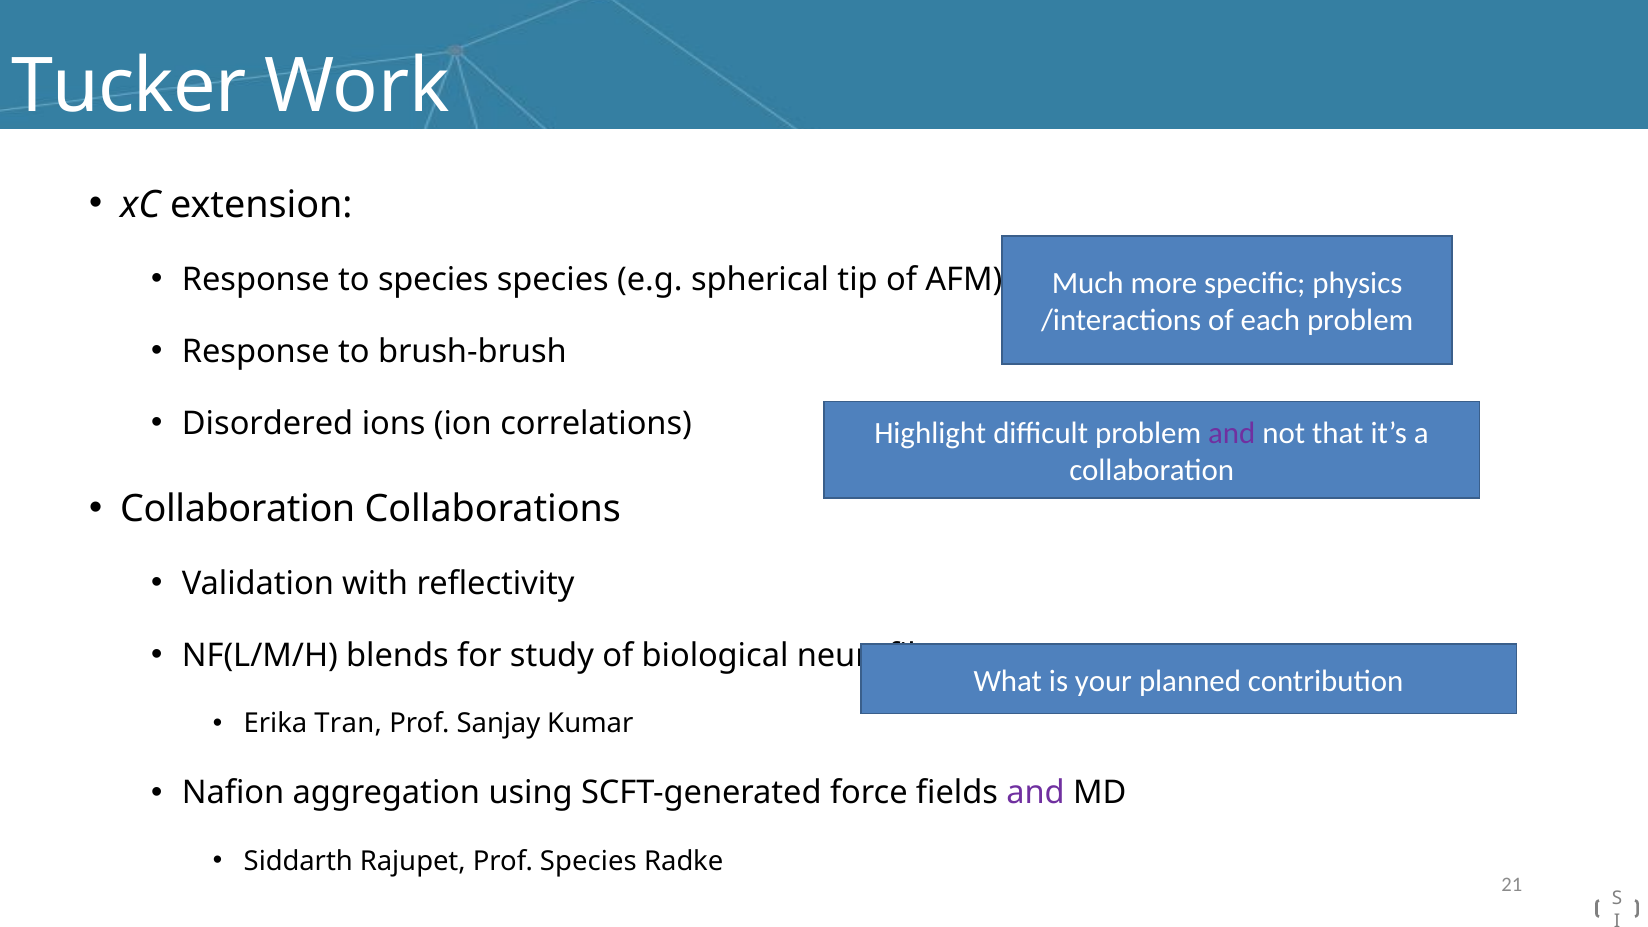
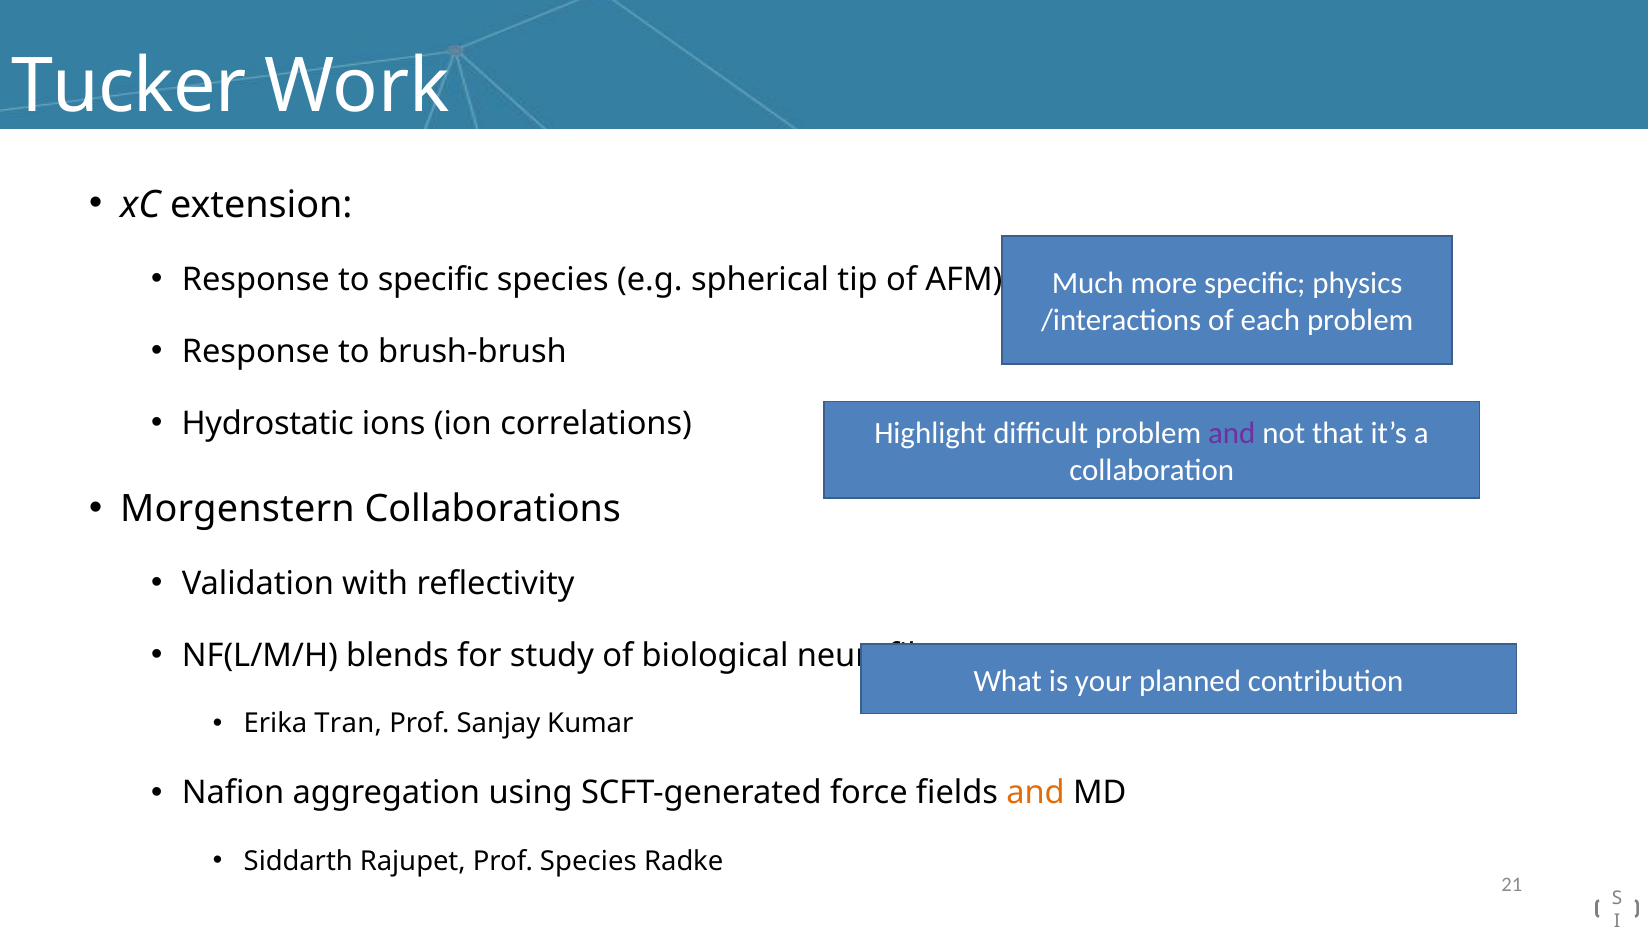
to species: species -> specific
Disordered: Disordered -> Hydrostatic
Collaboration at (238, 509): Collaboration -> Morgenstern
and at (1036, 793) colour: purple -> orange
